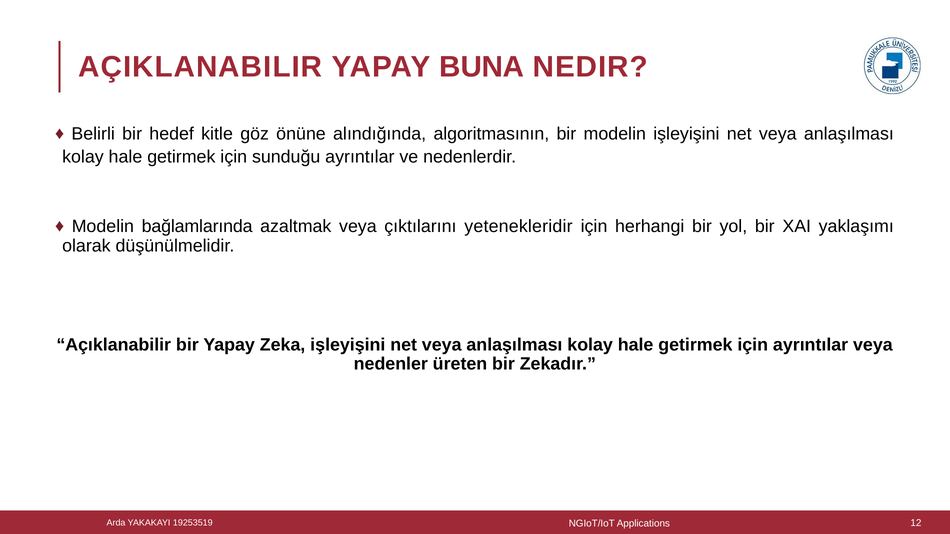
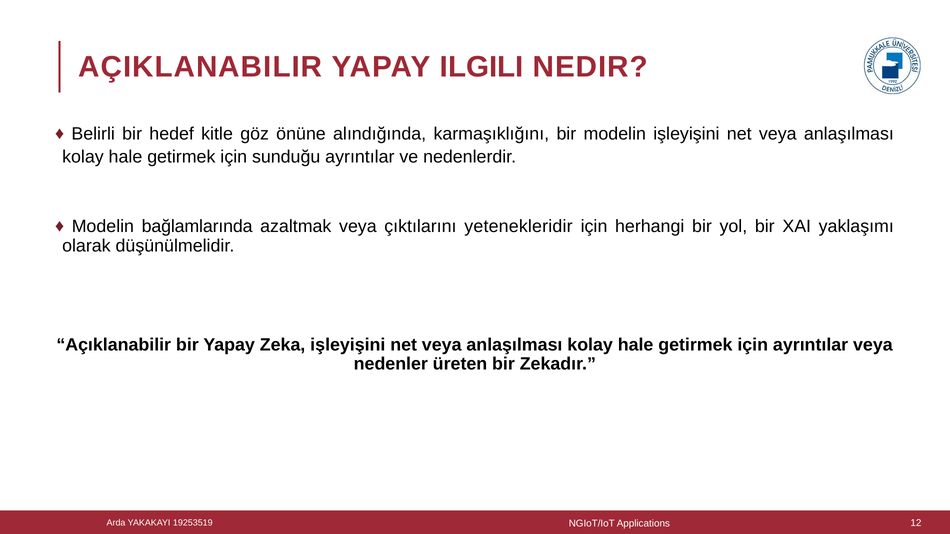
BUNA: BUNA -> ILGILI
algoritmasının: algoritmasının -> karmaşıklığını
